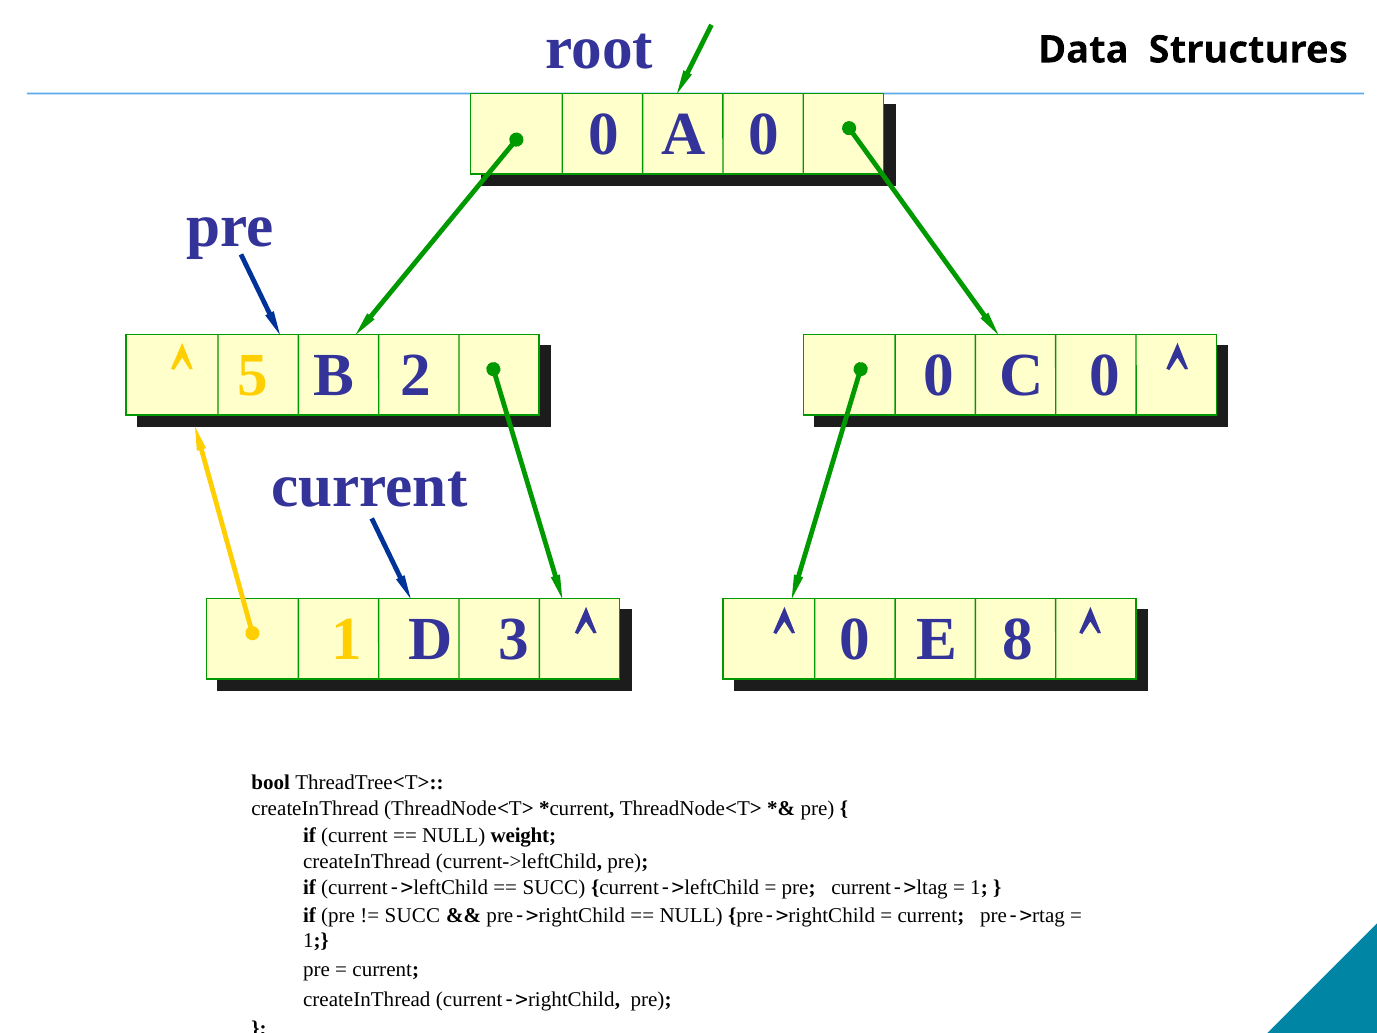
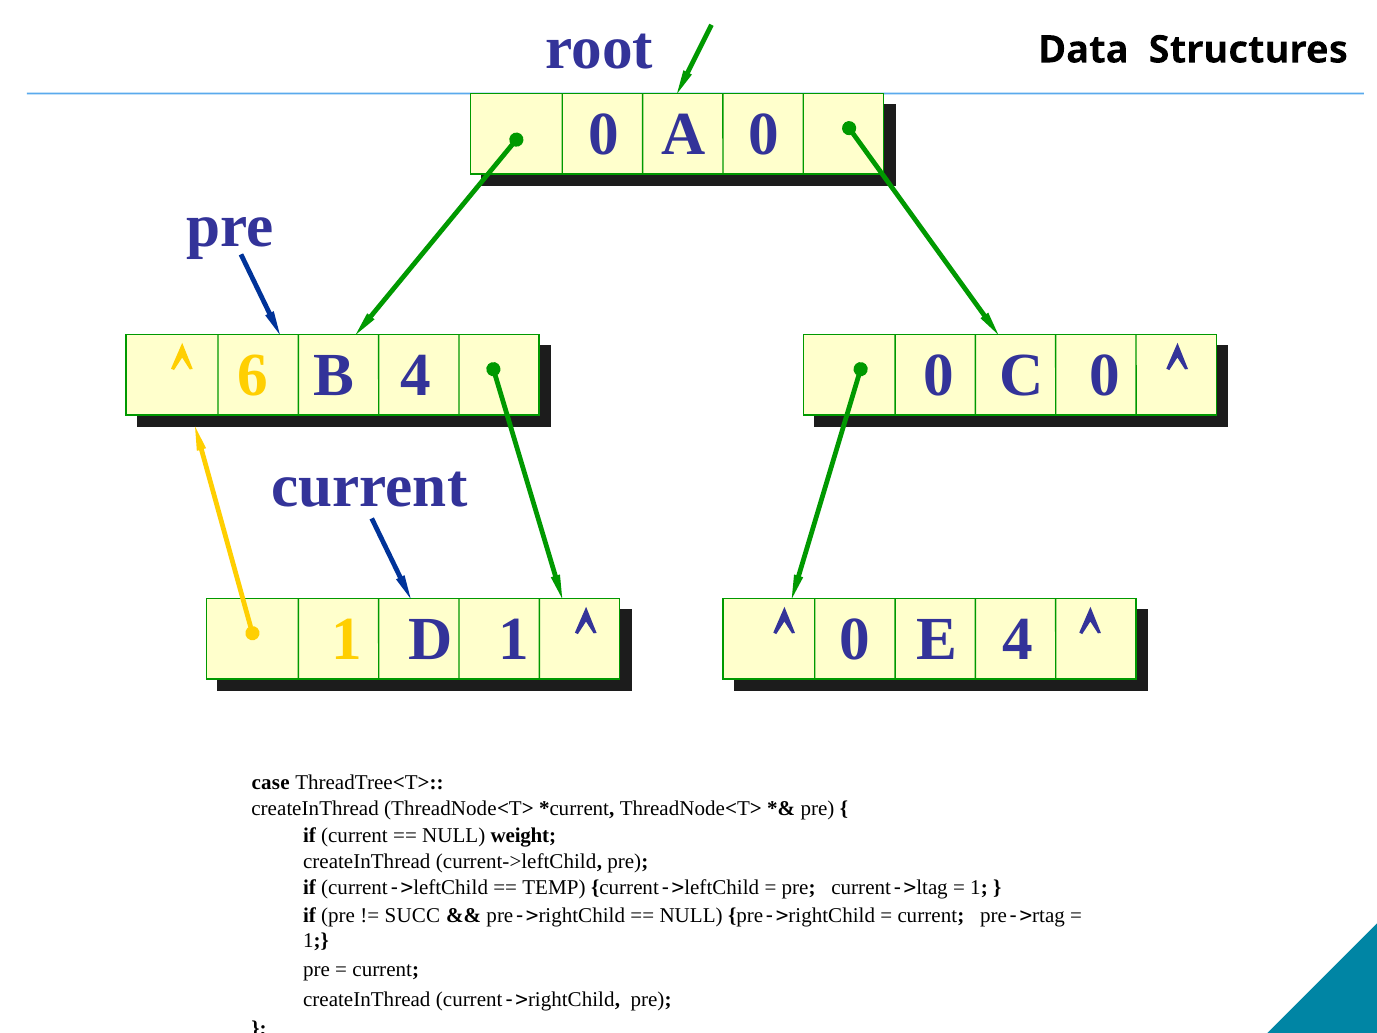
5: 5 -> 6
B 2: 2 -> 4
D 3: 3 -> 1
E 8: 8 -> 4
bool: bool -> case
SUCC at (554, 888): SUCC -> TEMP
